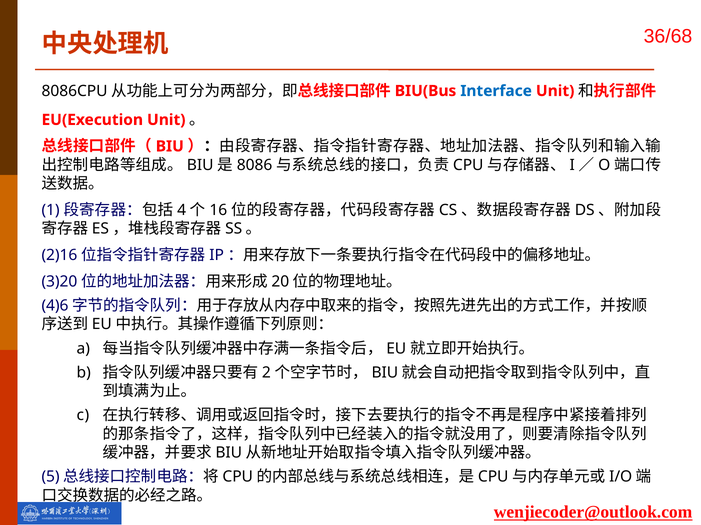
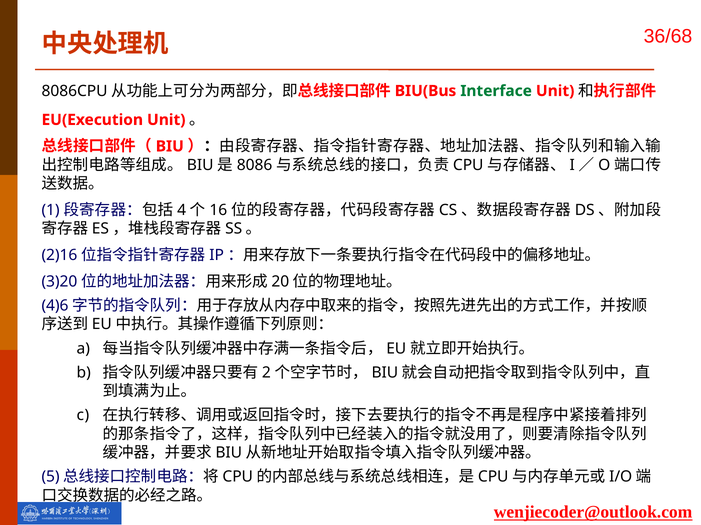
Interface colour: blue -> green
